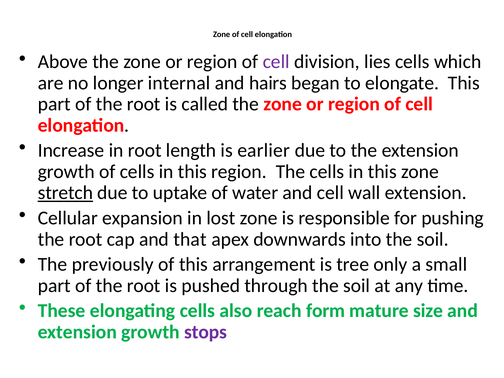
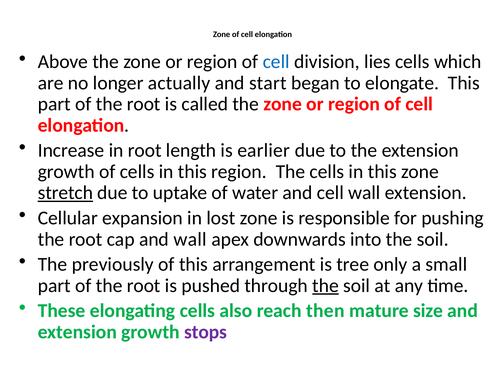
cell at (276, 62) colour: purple -> blue
internal: internal -> actually
hairs: hairs -> start
and that: that -> wall
the at (326, 286) underline: none -> present
form: form -> then
